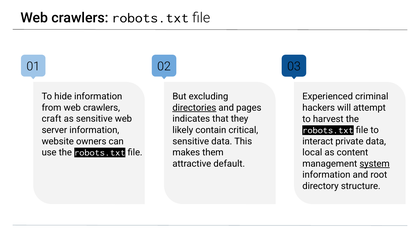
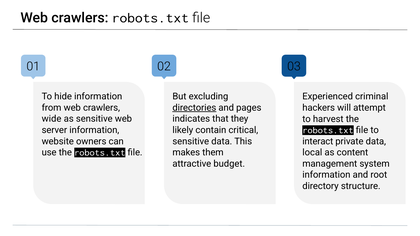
craft: craft -> wide
default: default -> budget
system underline: present -> none
